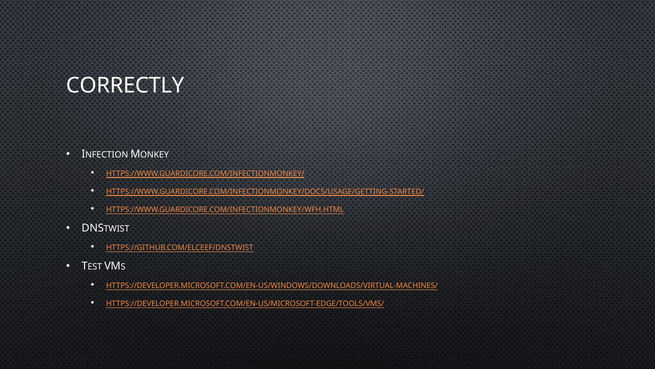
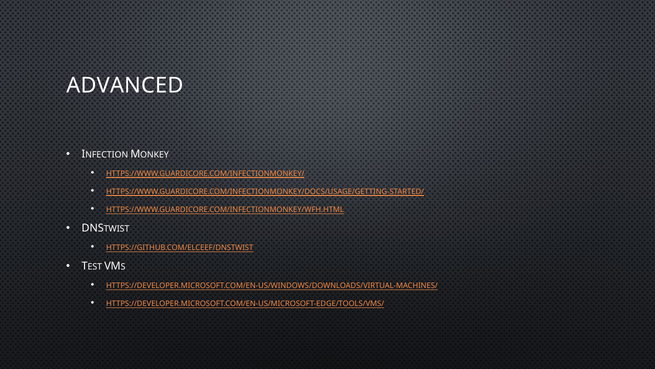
CORRECTLY: CORRECTLY -> ADVANCED
